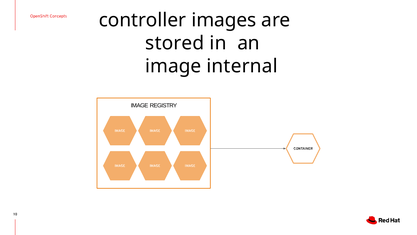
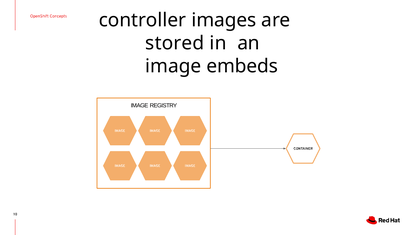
internal: internal -> embeds
